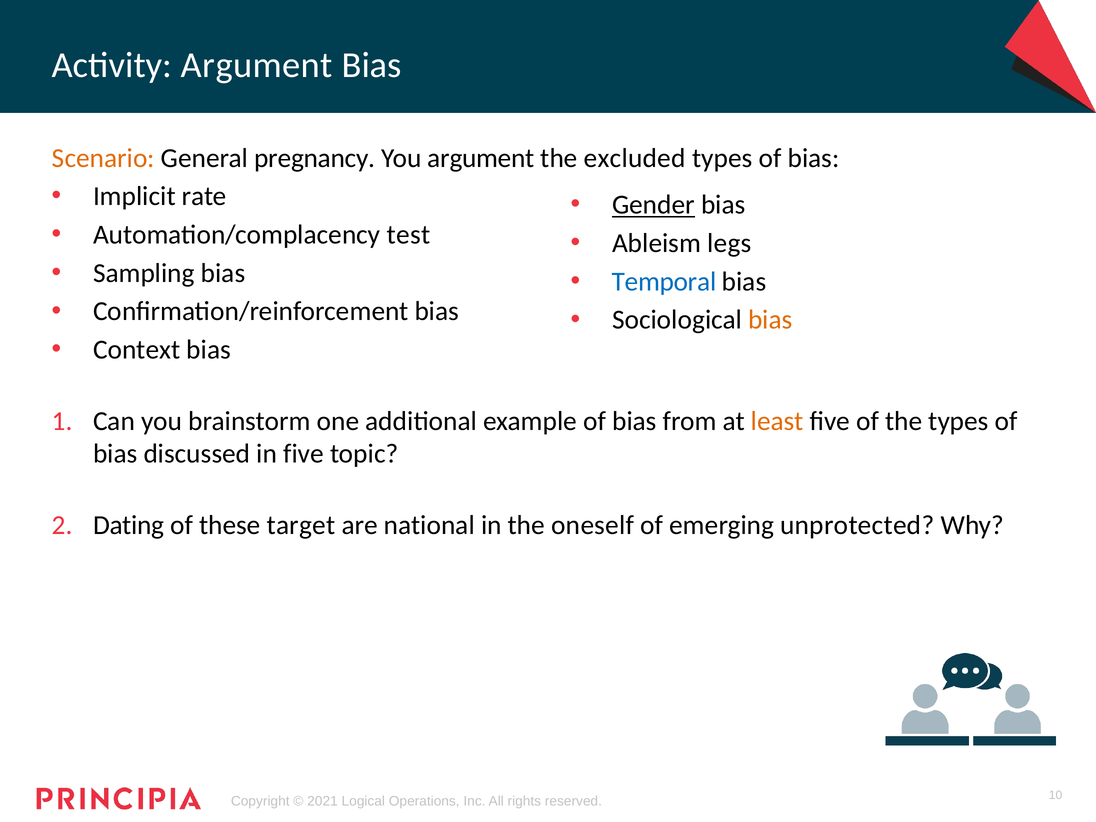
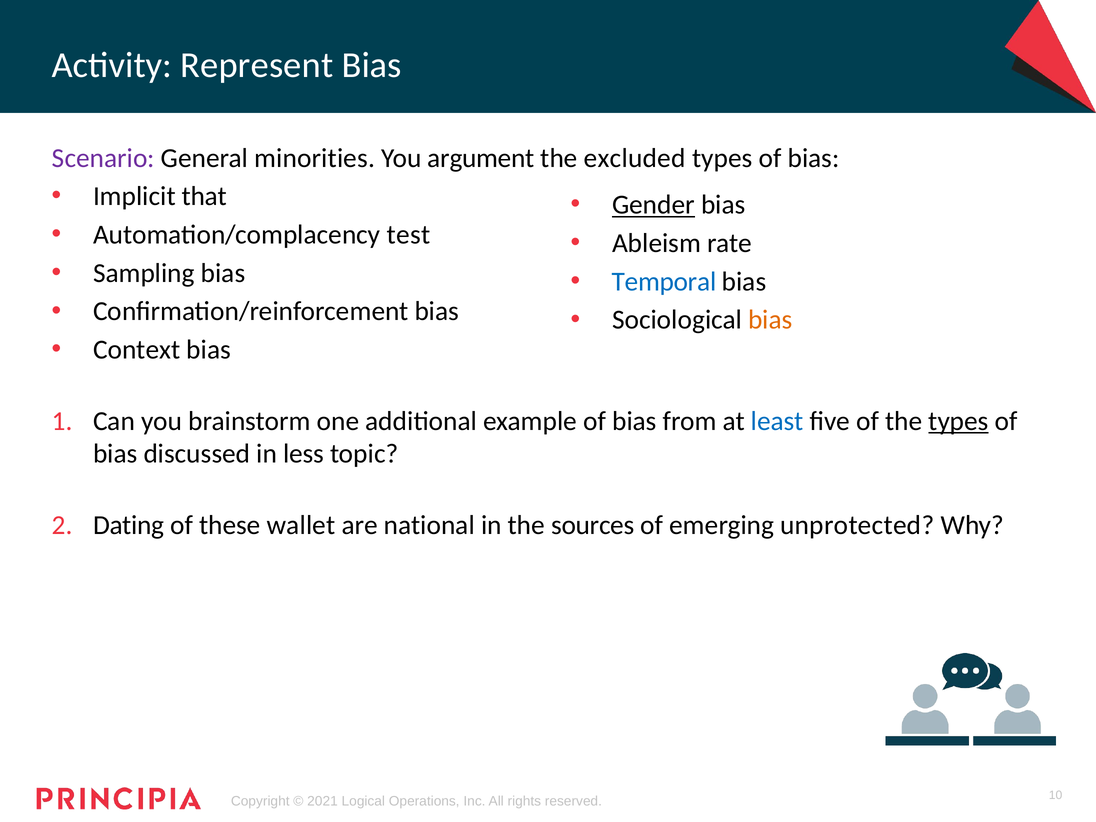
Activity Argument: Argument -> Represent
Scenario colour: orange -> purple
pregnancy: pregnancy -> minorities
rate: rate -> that
legs: legs -> rate
least colour: orange -> blue
types at (958, 421) underline: none -> present
in five: five -> less
target: target -> wallet
oneself: oneself -> sources
